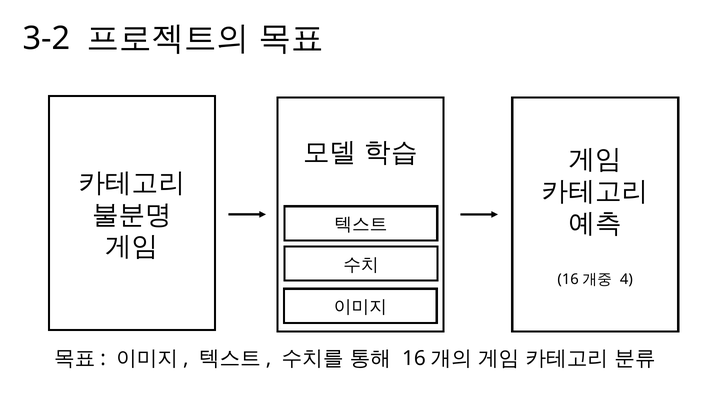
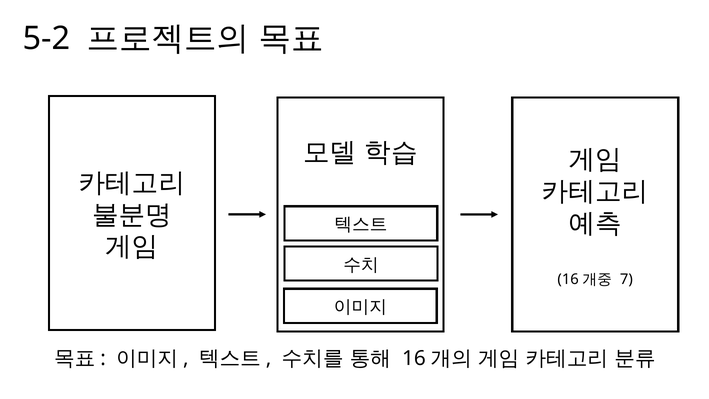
3-2: 3-2 -> 5-2
4: 4 -> 7
